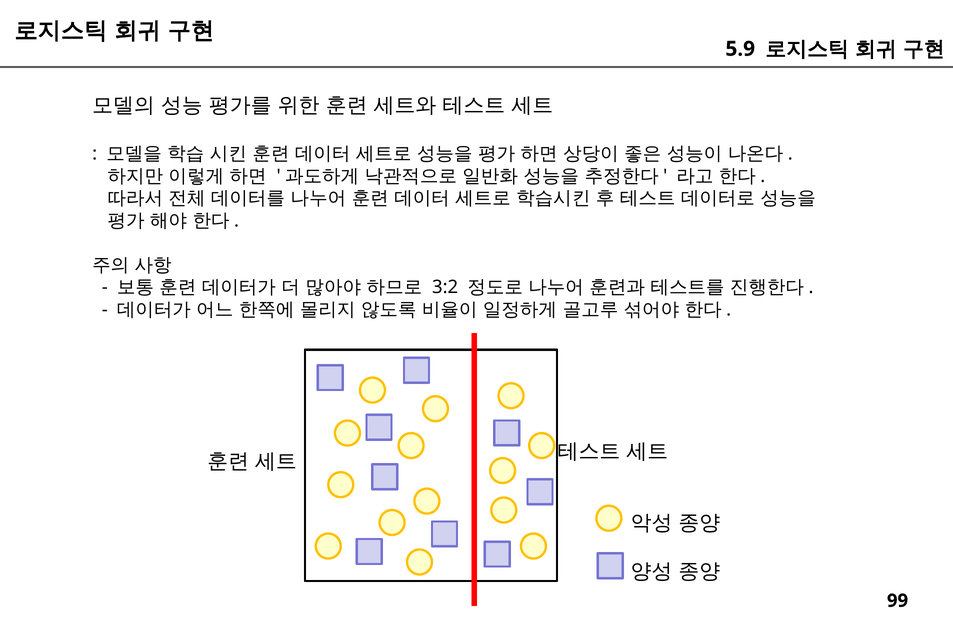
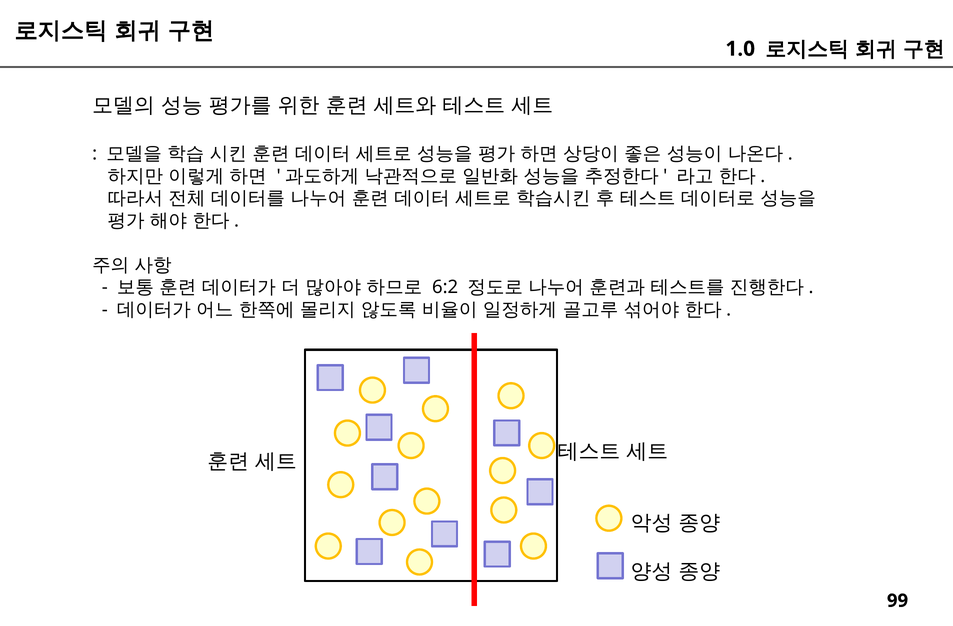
5.9: 5.9 -> 1.0
3:2: 3:2 -> 6:2
